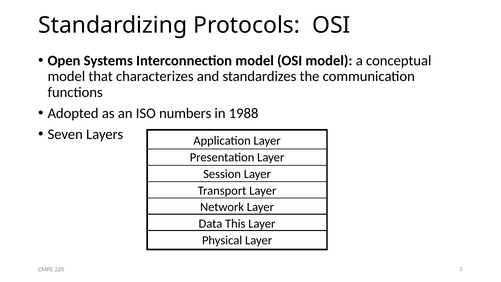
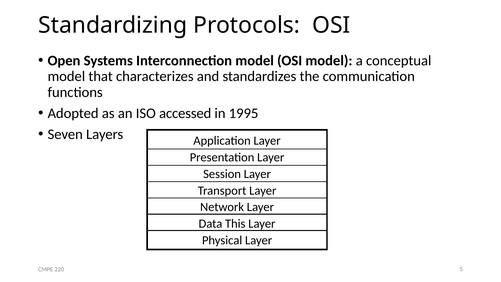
numbers: numbers -> accessed
1988: 1988 -> 1995
